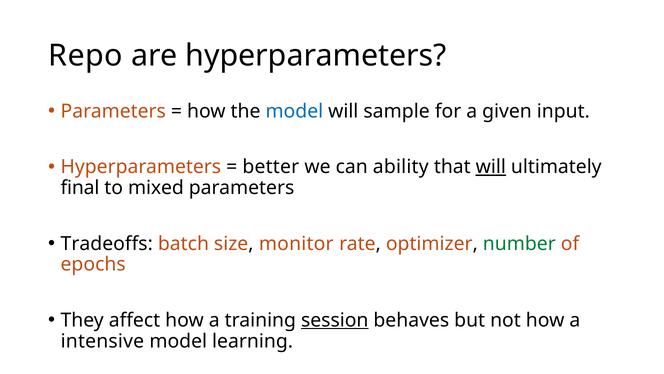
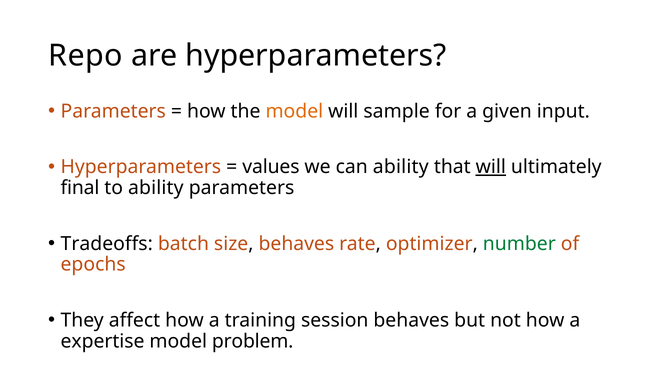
model at (294, 111) colour: blue -> orange
better: better -> values
to mixed: mixed -> ability
size monitor: monitor -> behaves
session underline: present -> none
intensive: intensive -> expertise
learning: learning -> problem
